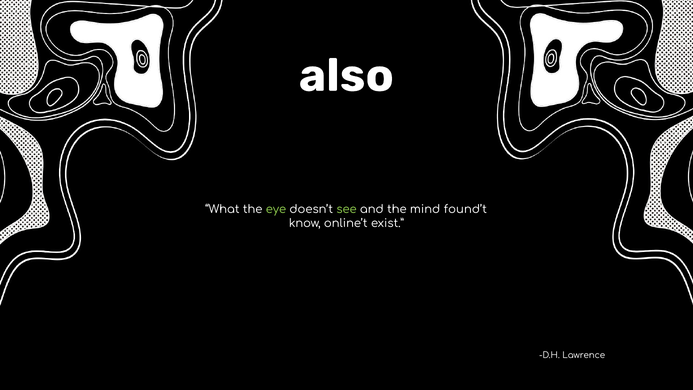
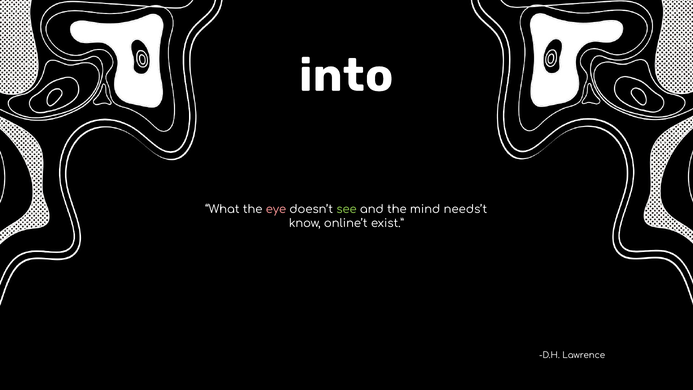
also: also -> into
eye colour: light green -> pink
found’t: found’t -> needs’t
